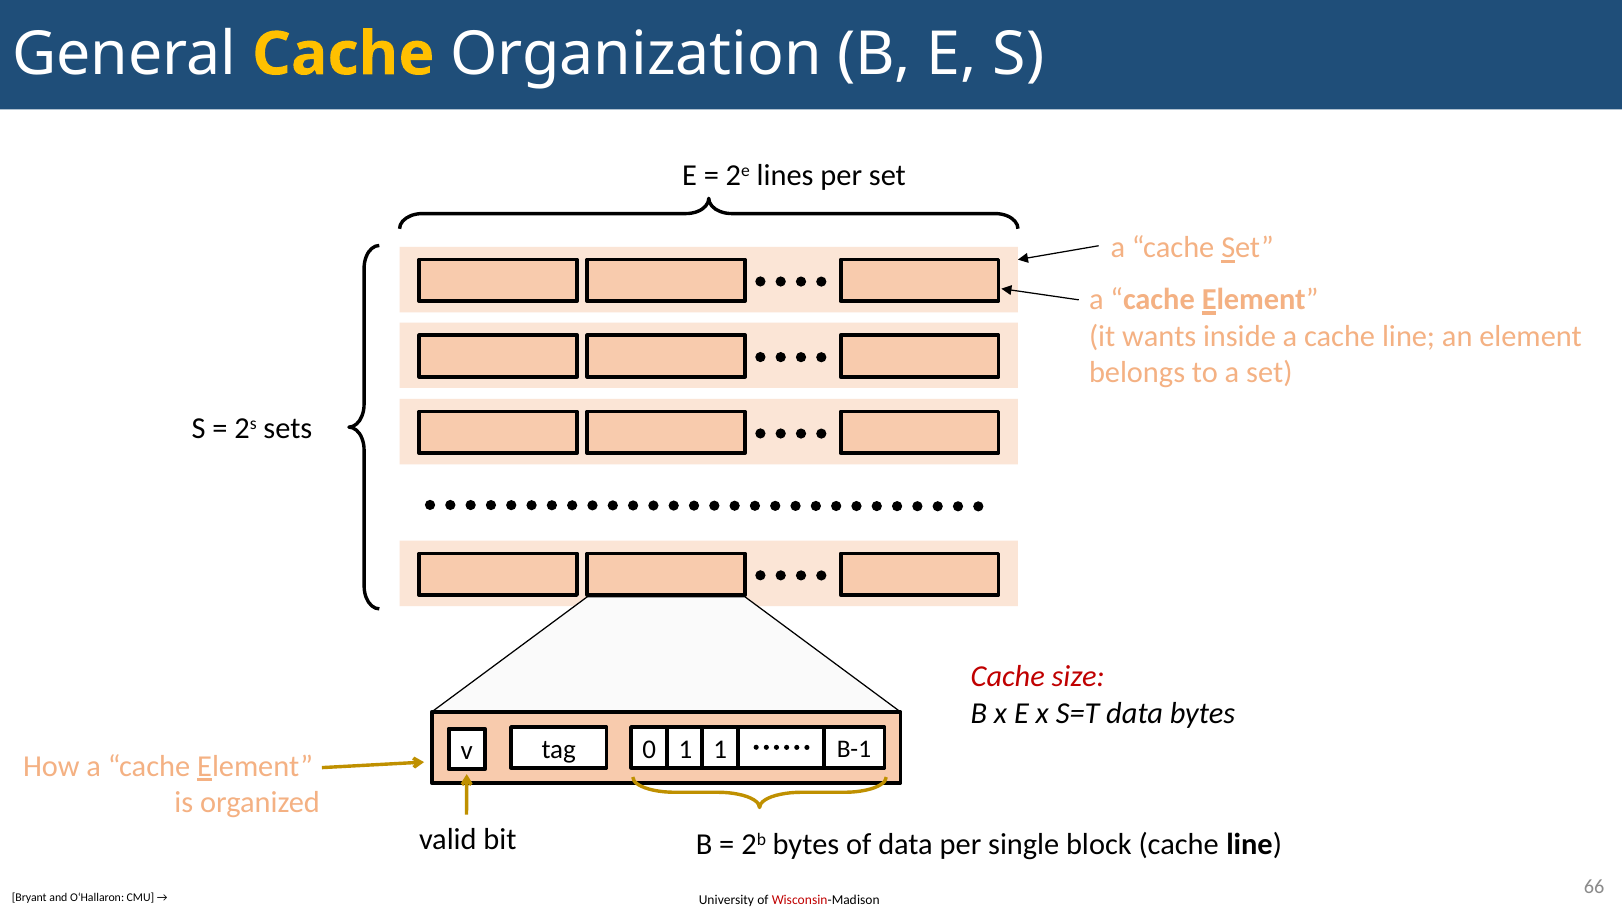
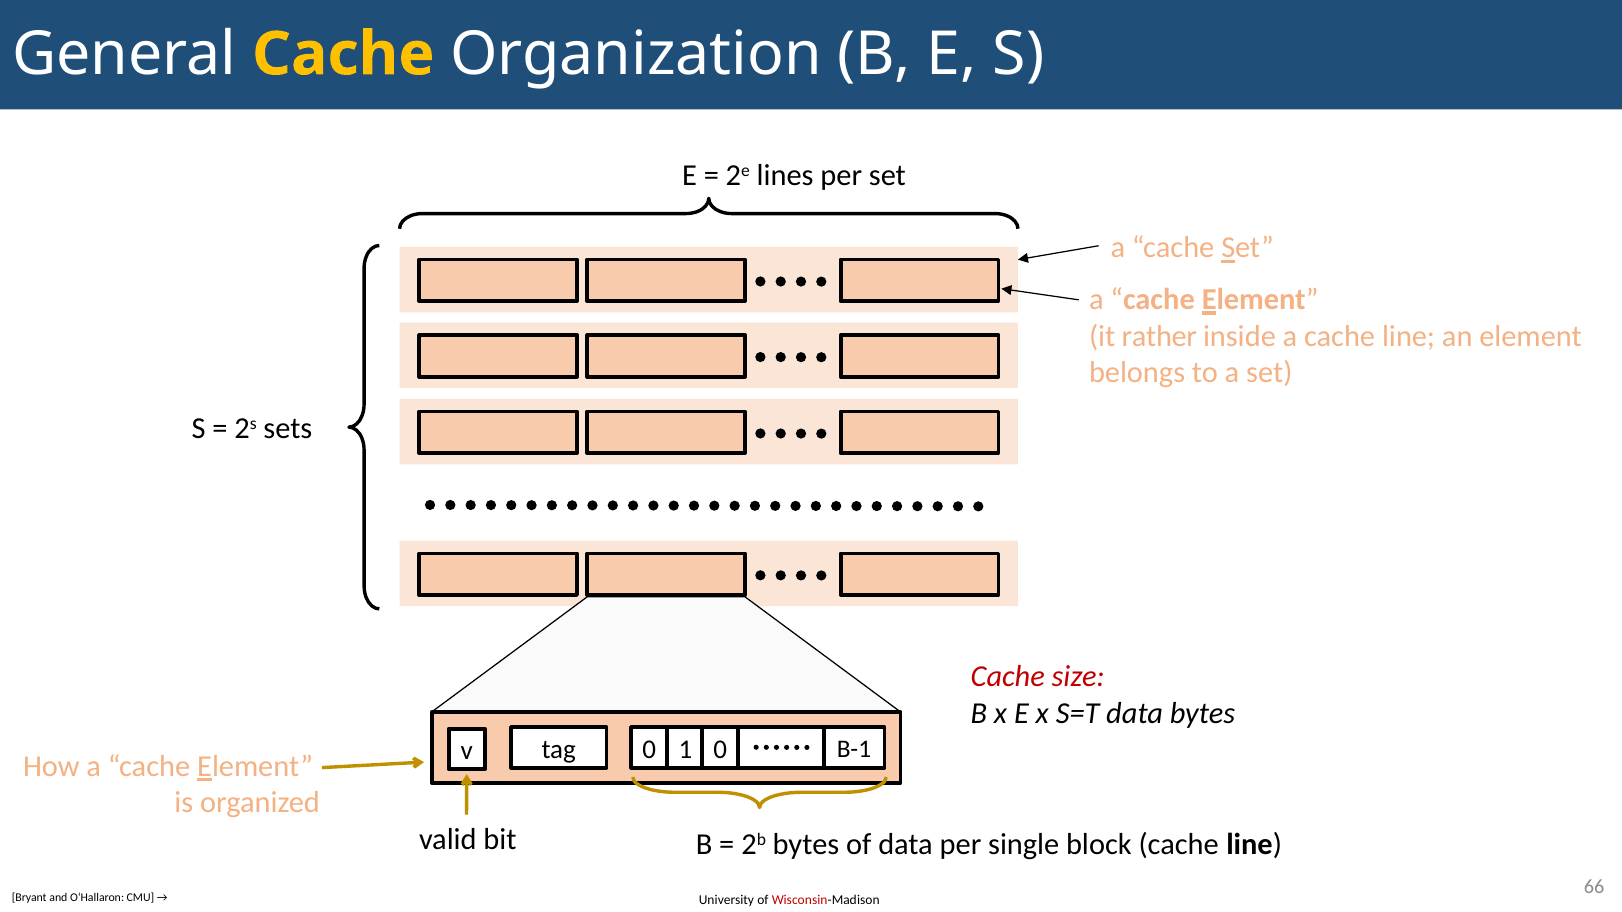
wants: wants -> rather
1 1: 1 -> 0
